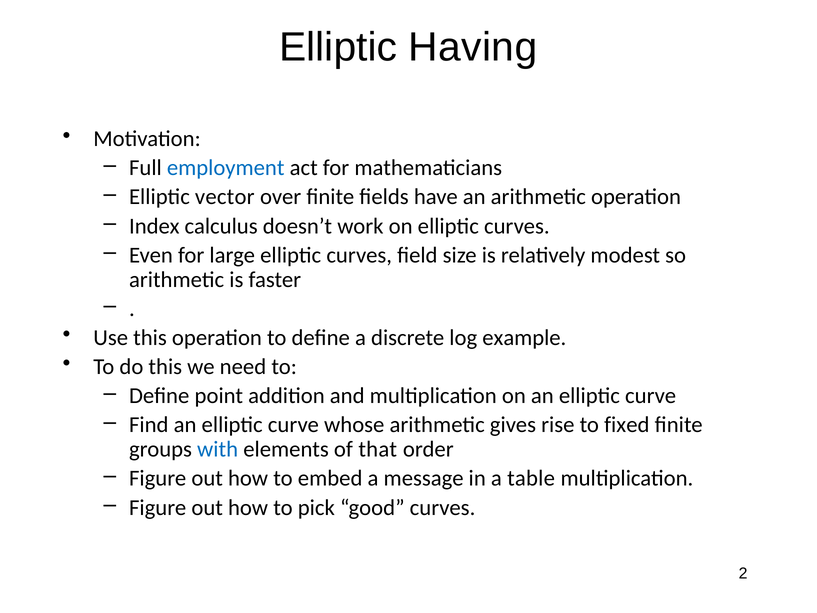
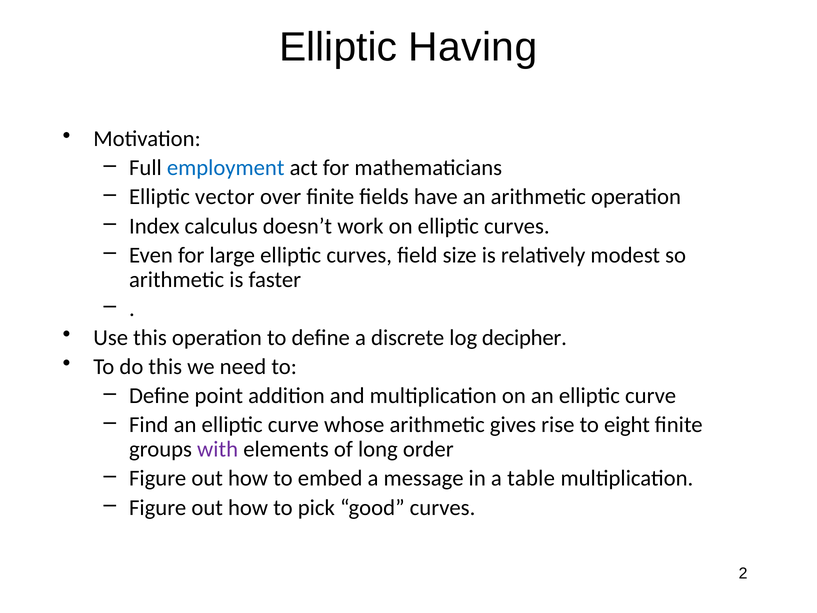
example: example -> decipher
fixed: fixed -> eight
with colour: blue -> purple
that: that -> long
